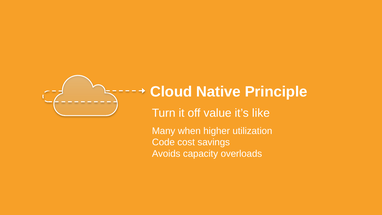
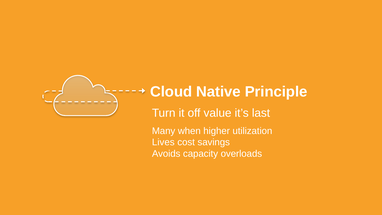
like: like -> last
Code: Code -> Lives
